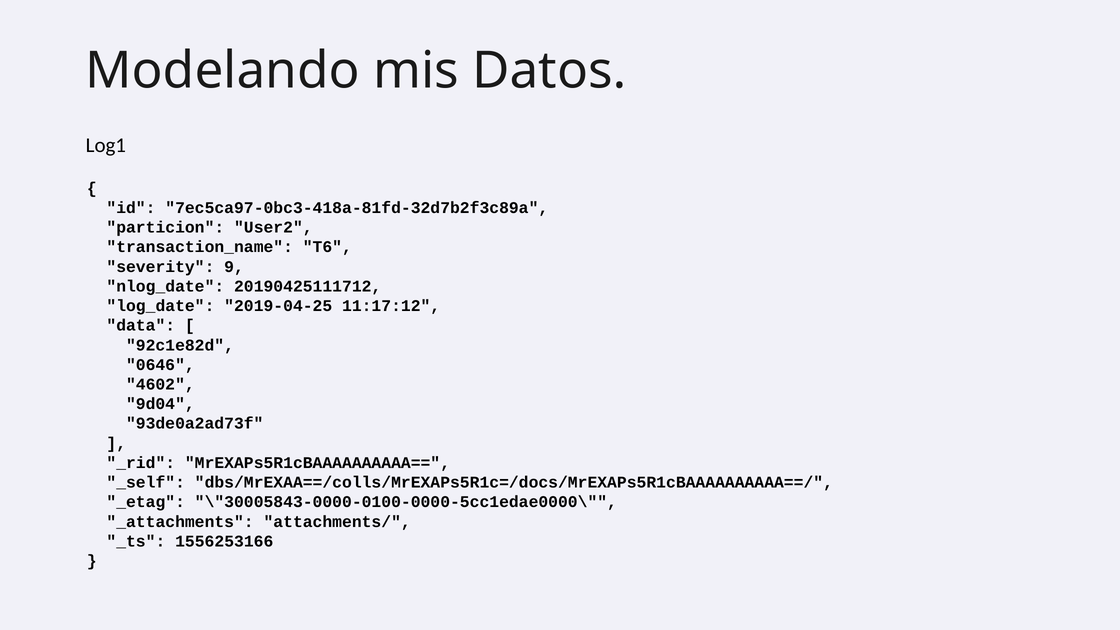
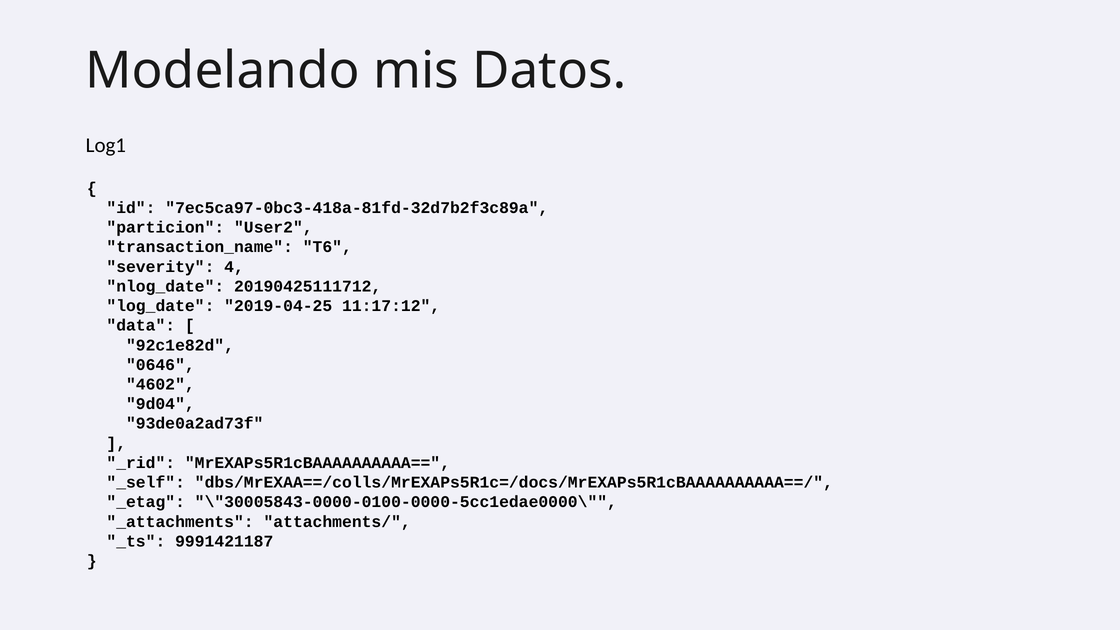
9: 9 -> 4
1556253166: 1556253166 -> 9991421187
